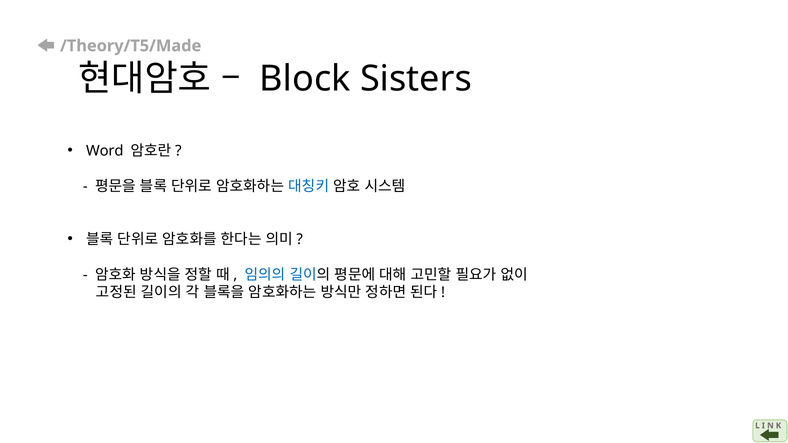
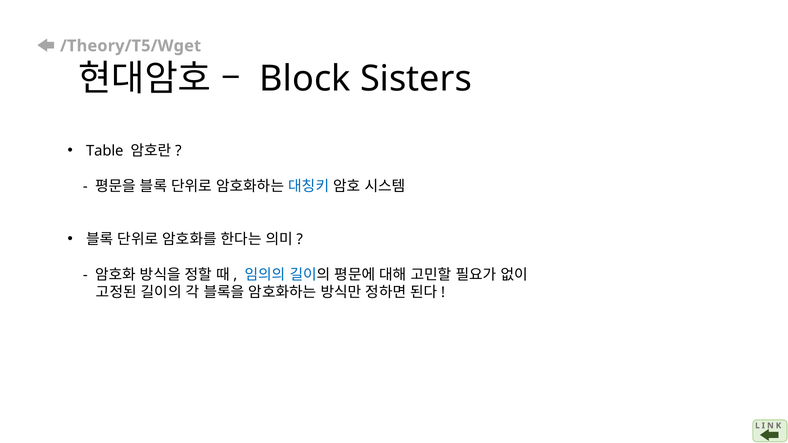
/Theory/T5/Made: /Theory/T5/Made -> /Theory/T5/Wget
Word: Word -> Table
